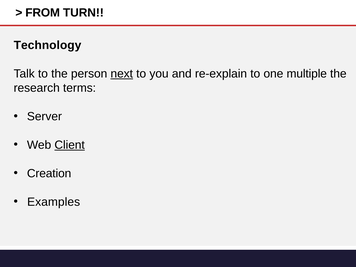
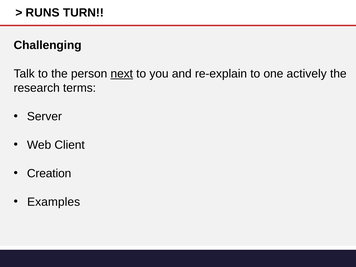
FROM: FROM -> RUNS
Technology: Technology -> Challenging
multiple: multiple -> actively
Client underline: present -> none
